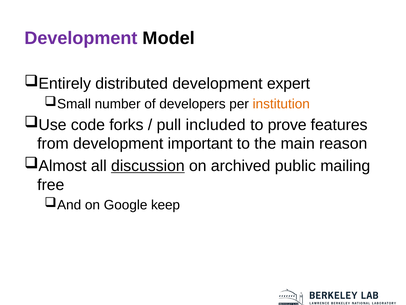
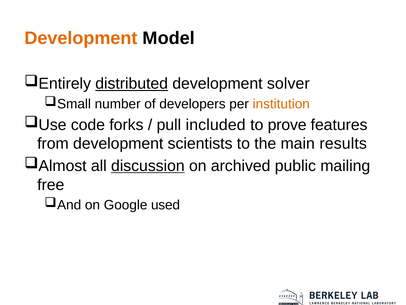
Development at (81, 38) colour: purple -> orange
distributed underline: none -> present
expert: expert -> solver
important: important -> scientists
reason: reason -> results
keep: keep -> used
